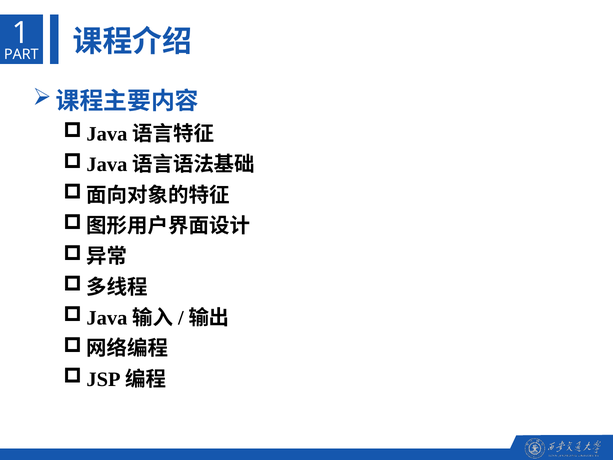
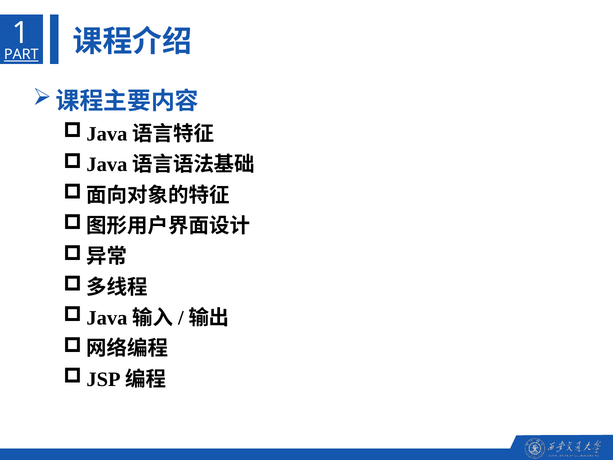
PART underline: none -> present
